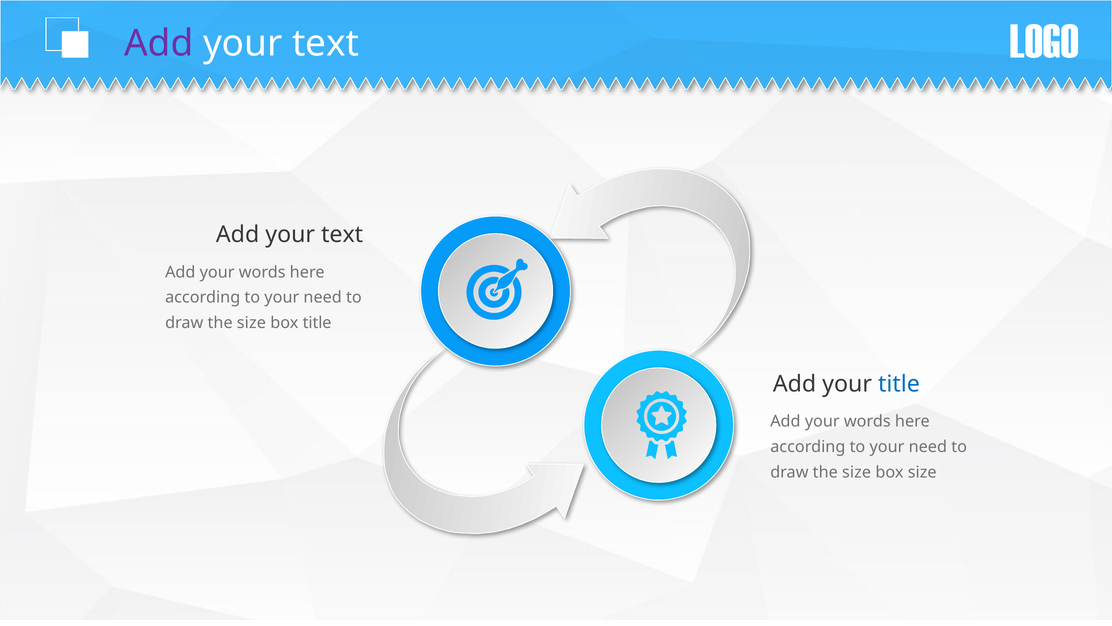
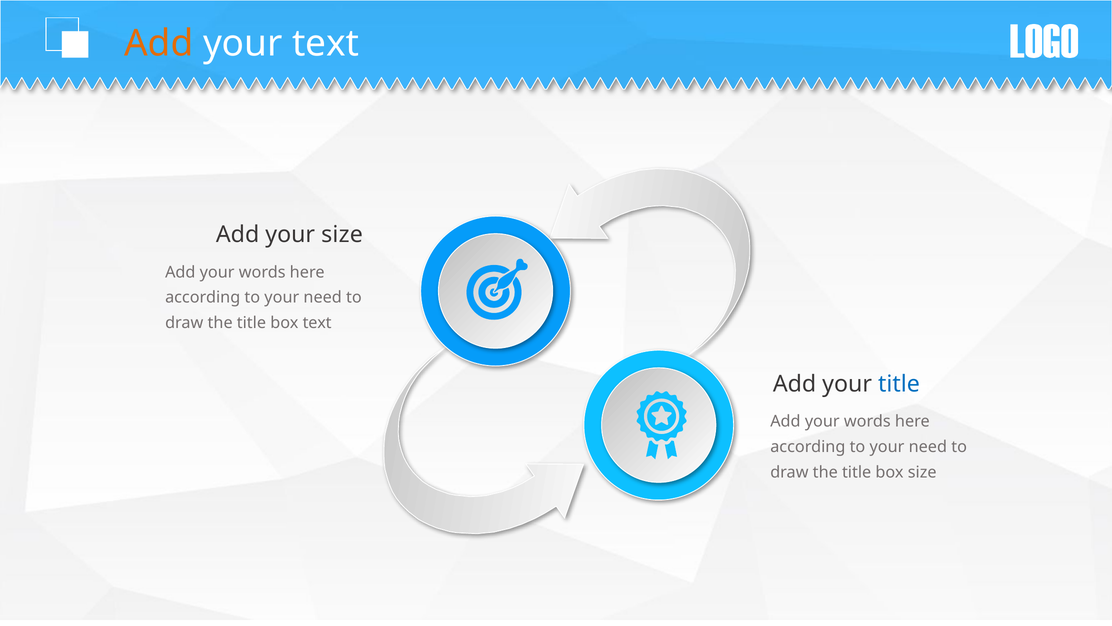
Add at (159, 43) colour: purple -> orange
text at (342, 234): text -> size
size at (251, 323): size -> title
box title: title -> text
size at (857, 472): size -> title
